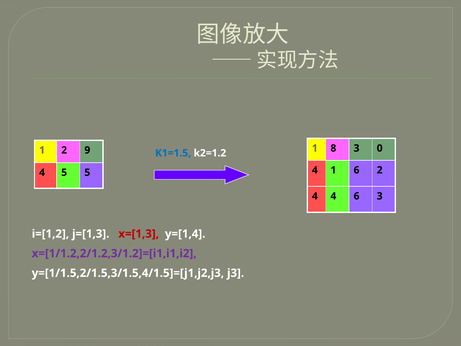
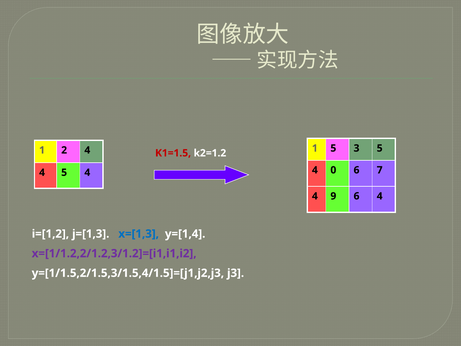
2 9: 9 -> 4
K1=1.5 colour: blue -> red
1 8: 8 -> 5
3 0: 0 -> 5
4 1: 1 -> 0
6 2: 2 -> 7
4 5 5: 5 -> 4
4 4: 4 -> 9
6 3: 3 -> 4
x=[1,3 colour: red -> blue
